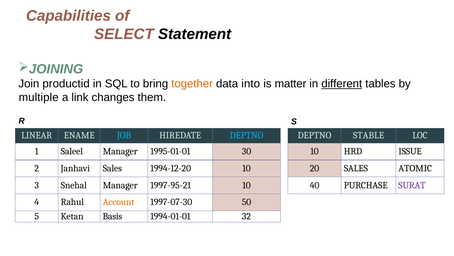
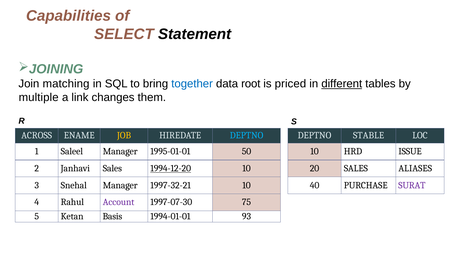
productid: productid -> matching
together colour: orange -> blue
into: into -> root
matter: matter -> priced
LINEAR: LINEAR -> ACROSS
JOB colour: light blue -> yellow
30: 30 -> 50
1994-12-20 underline: none -> present
ATOMIC: ATOMIC -> ALIASES
1997-95-21: 1997-95-21 -> 1997-32-21
Account colour: orange -> purple
50: 50 -> 75
32: 32 -> 93
